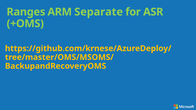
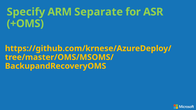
Ranges: Ranges -> Specify
